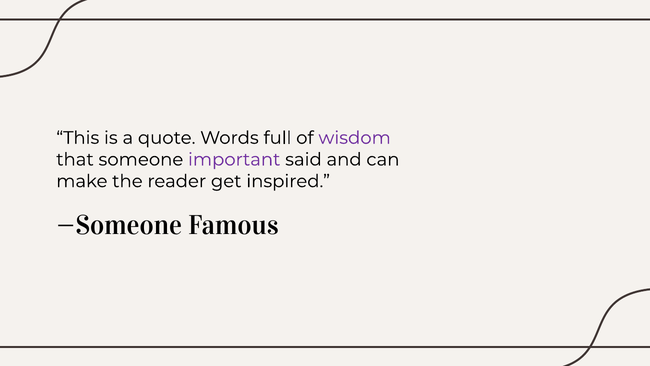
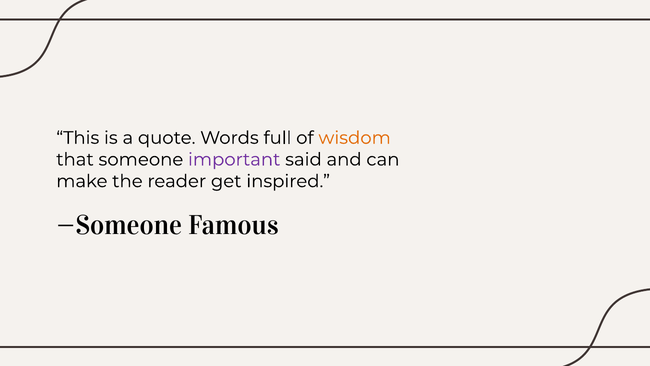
wisdom colour: purple -> orange
